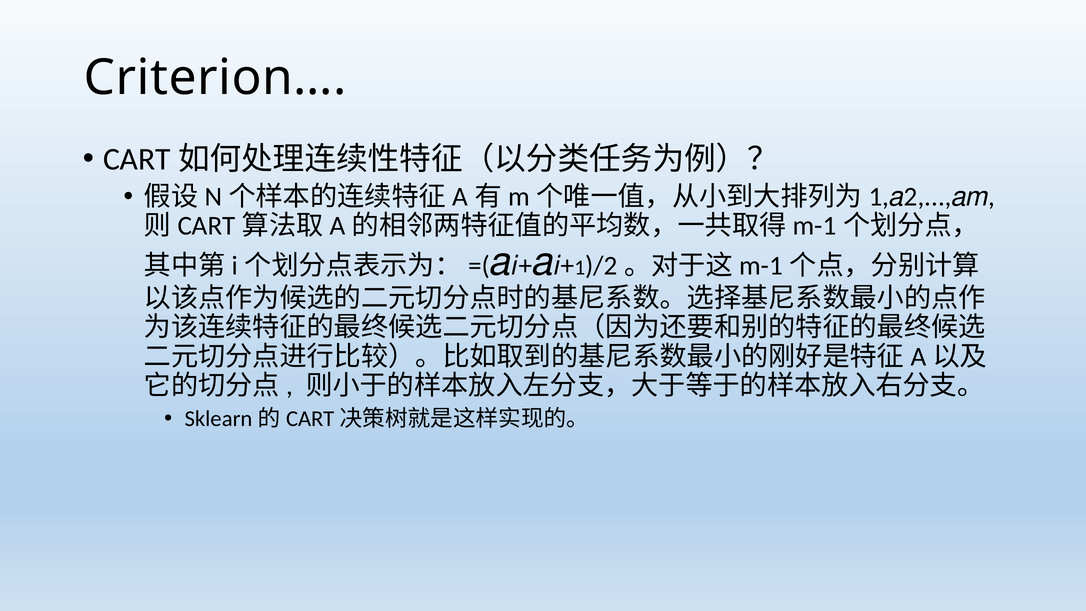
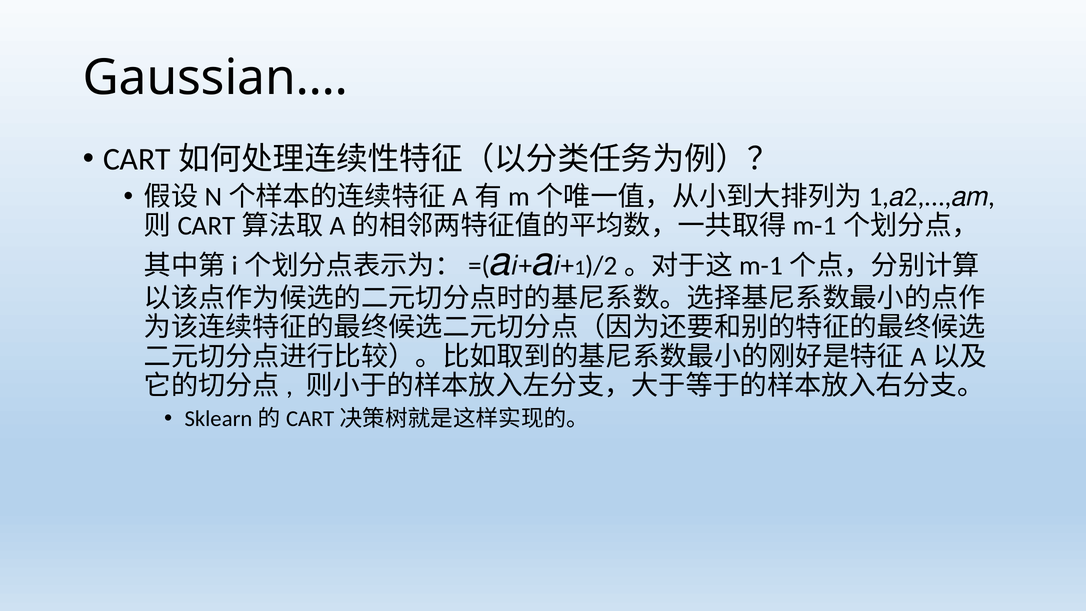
Criterion…: Criterion… -> Gaussian…
